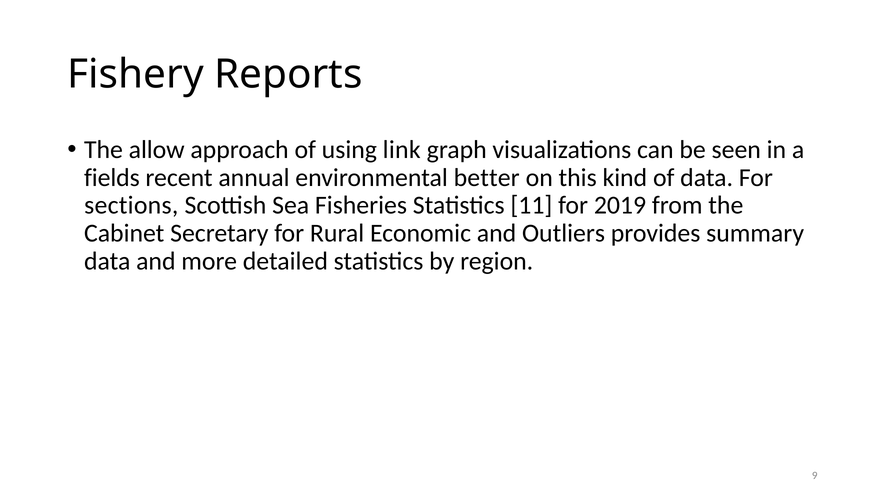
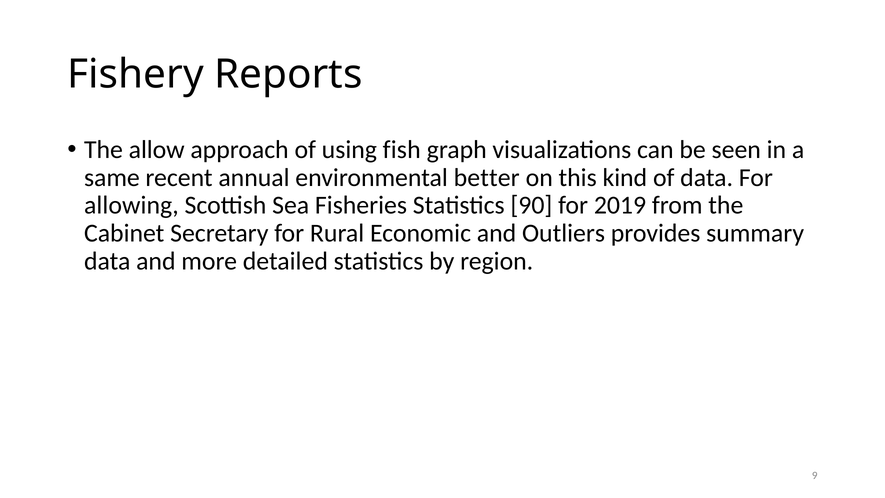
link: link -> fish
fields: fields -> same
sections: sections -> allowing
11: 11 -> 90
